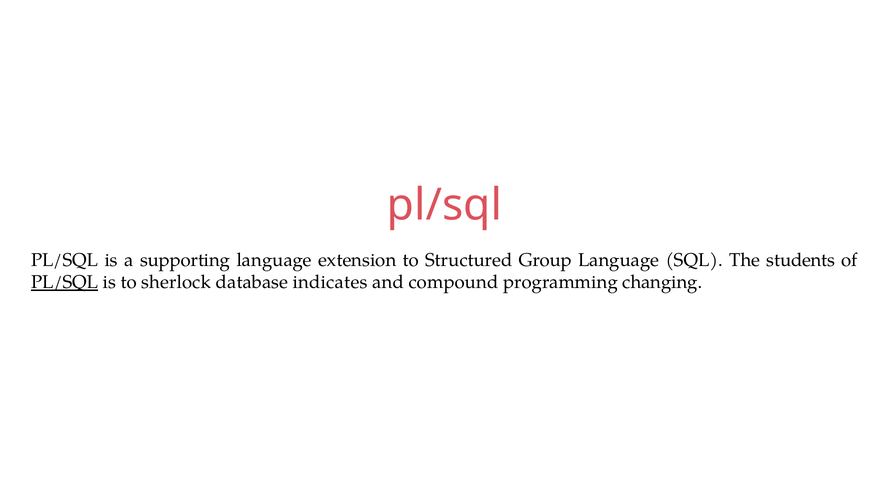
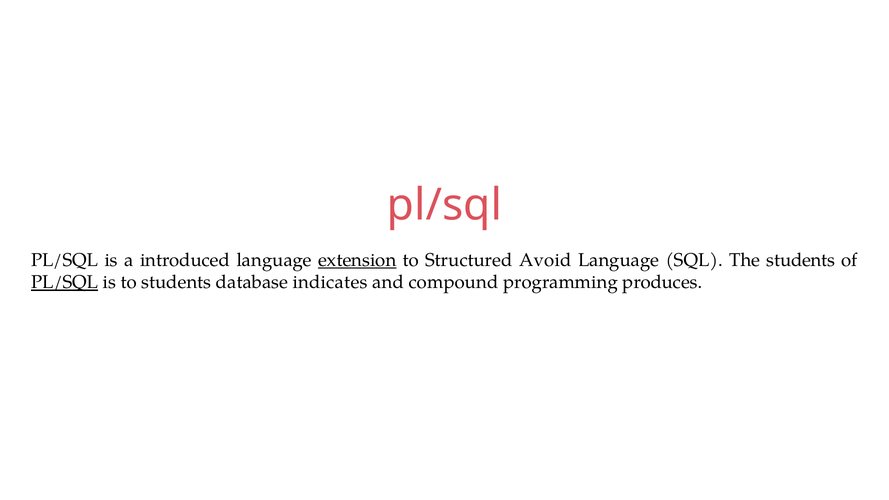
supporting: supporting -> introduced
extension underline: none -> present
Group: Group -> Avoid
to sherlock: sherlock -> students
changing: changing -> produces
